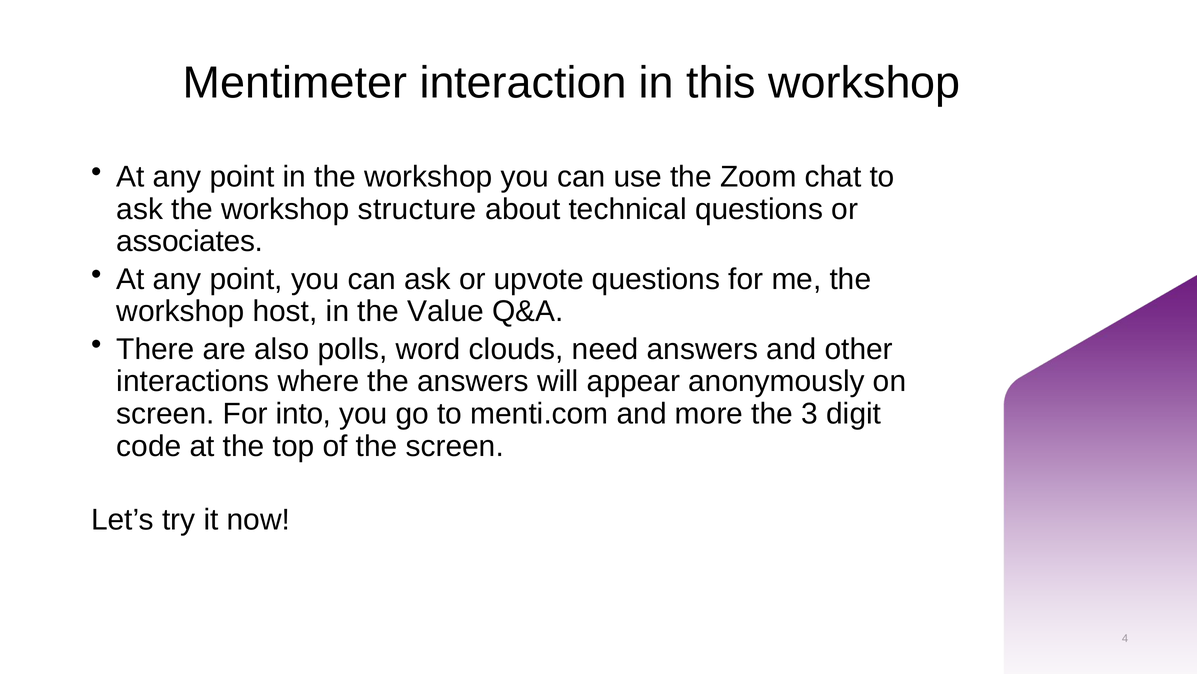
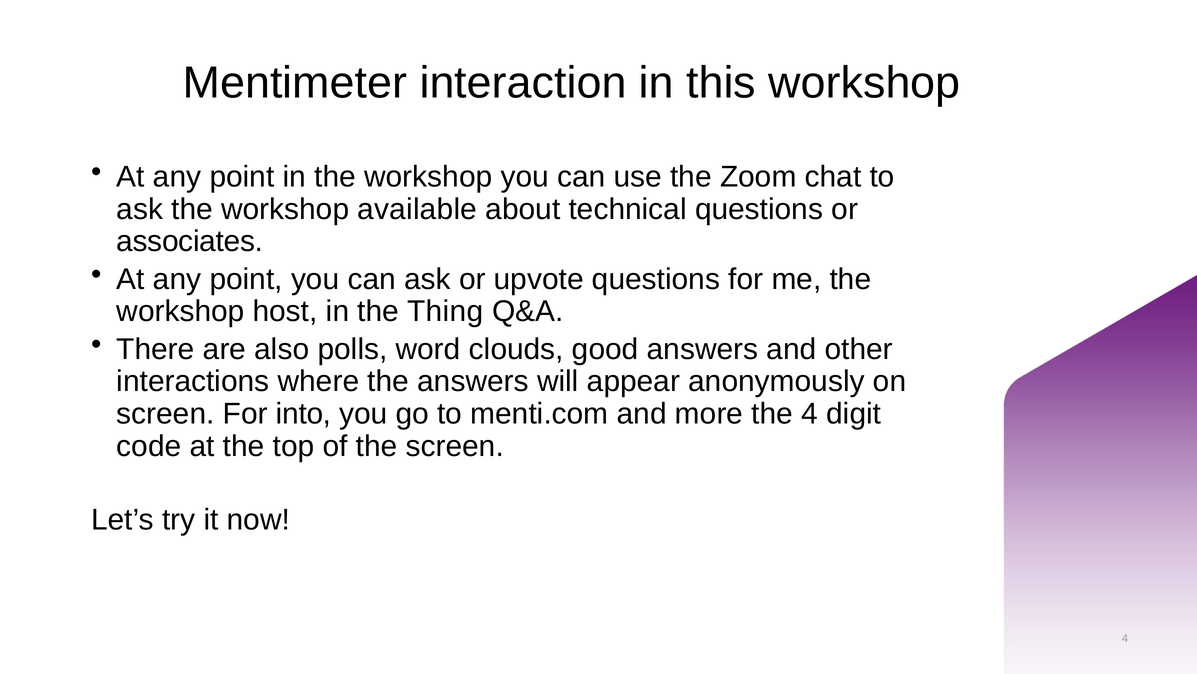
structure: structure -> available
Value: Value -> Thing
need: need -> good
the 3: 3 -> 4
